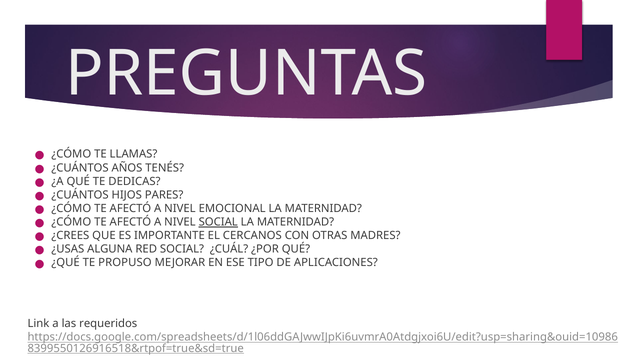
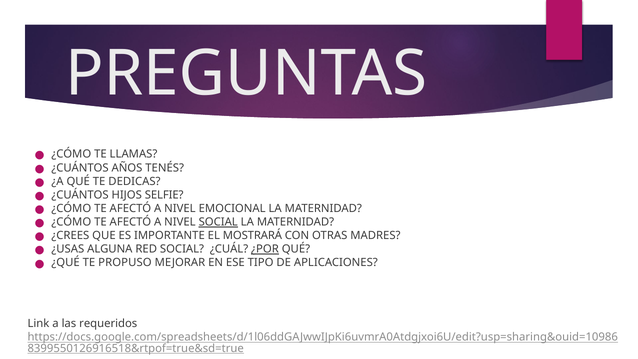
PARES: PARES -> SELFIE
CERCANOS: CERCANOS -> MOSTRARÁ
¿POR underline: none -> present
